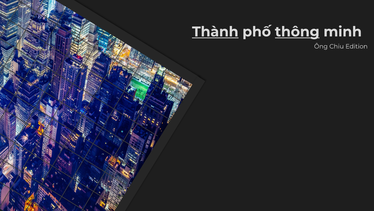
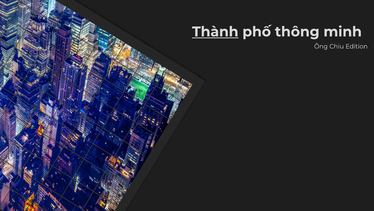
thông underline: present -> none
